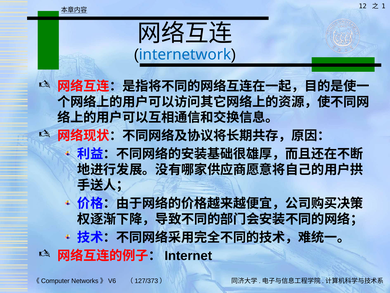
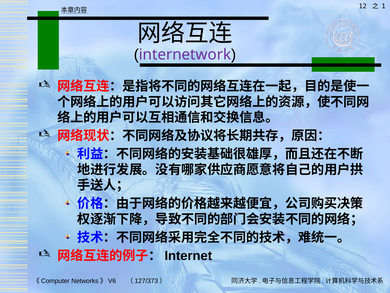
internetwork colour: blue -> purple
